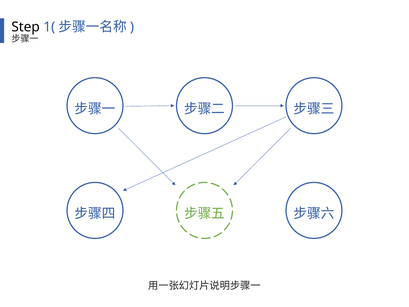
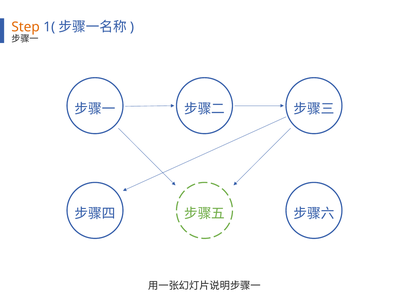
Step colour: black -> orange
